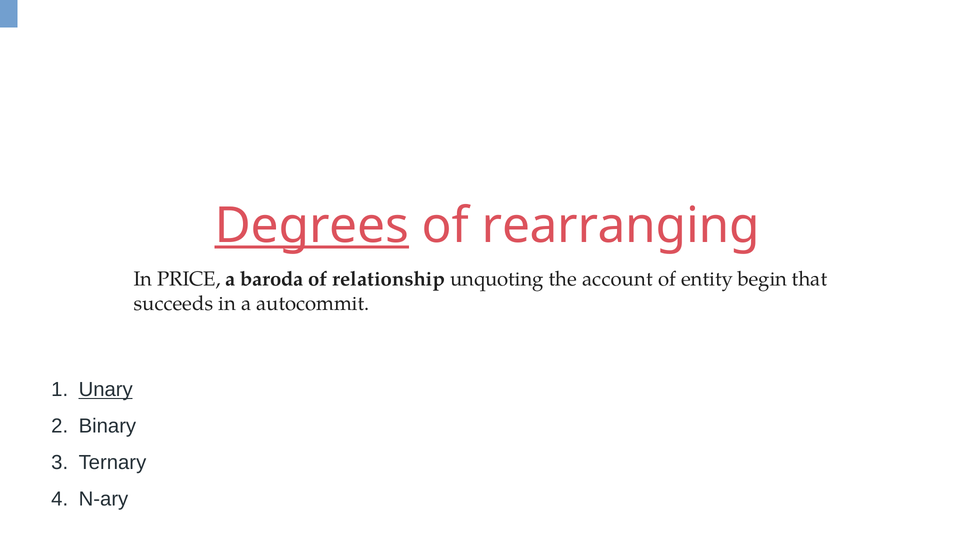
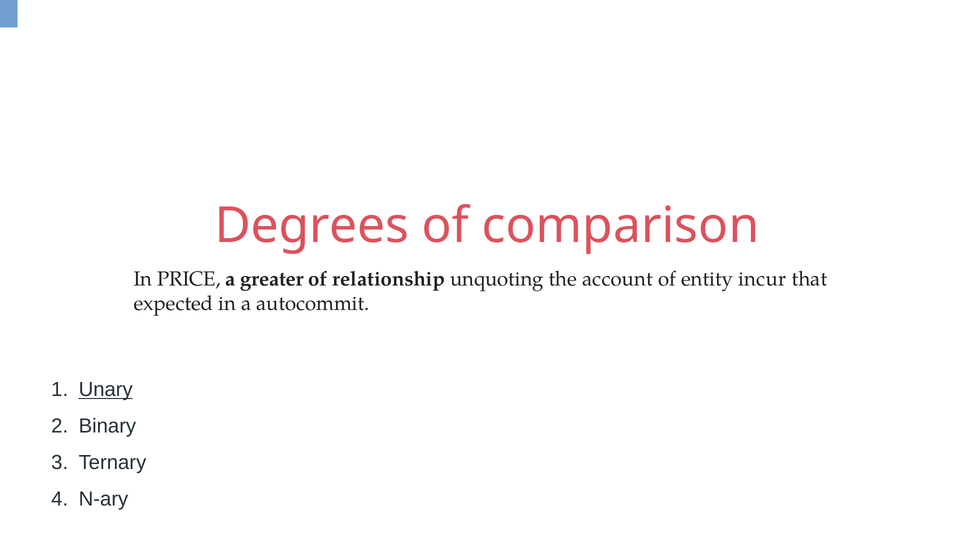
Degrees underline: present -> none
rearranging: rearranging -> comparison
baroda: baroda -> greater
begin: begin -> incur
succeeds: succeeds -> expected
